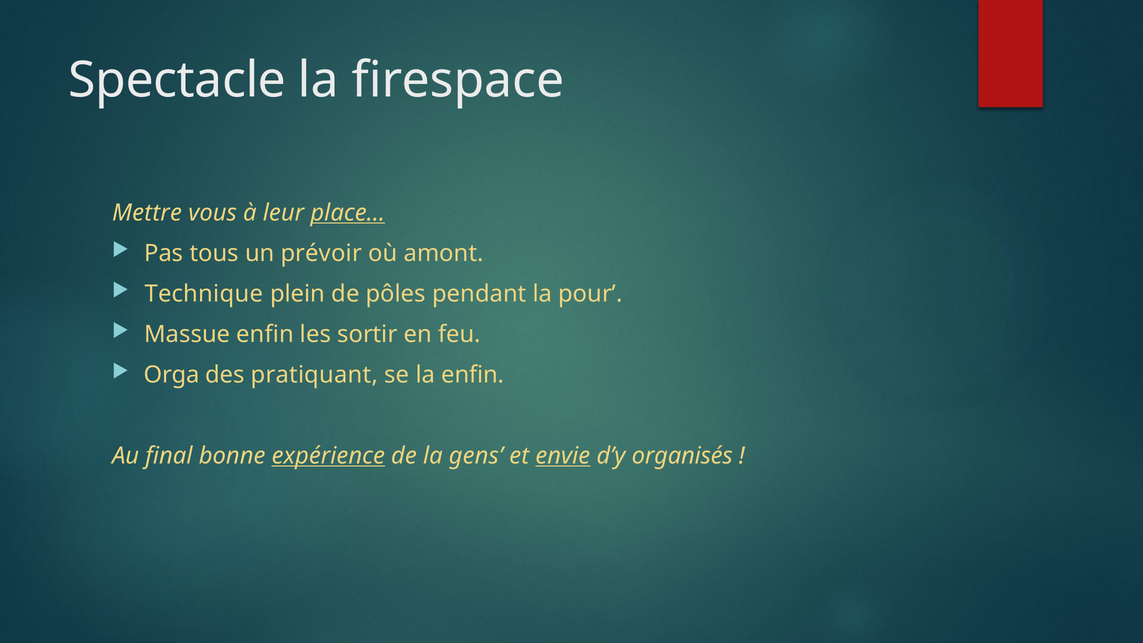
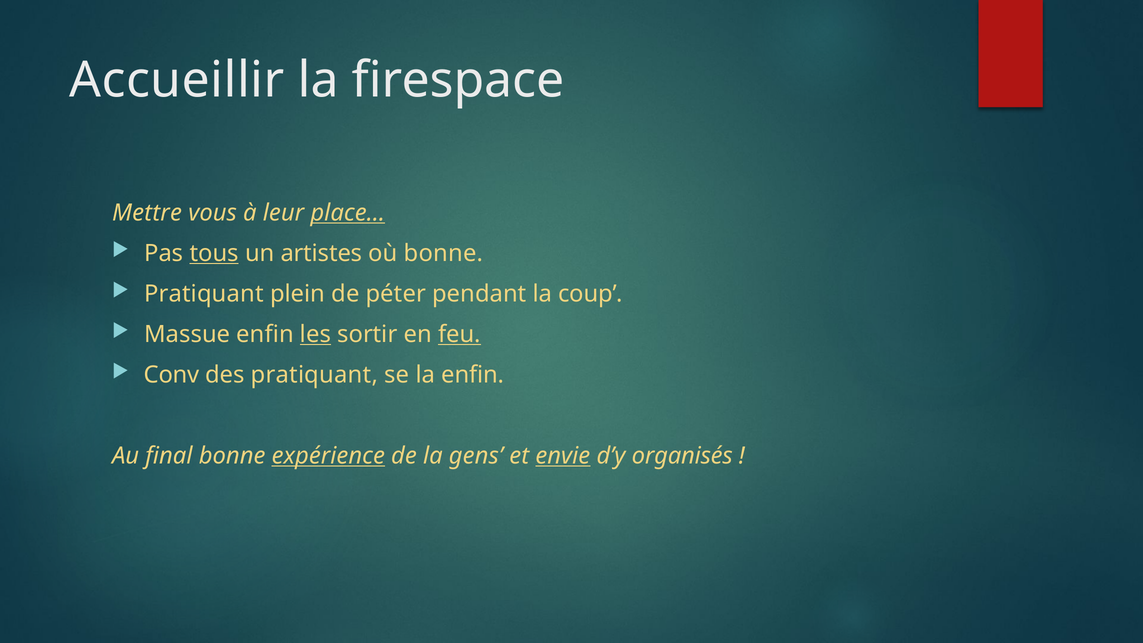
Spectacle: Spectacle -> Accueillir
tous underline: none -> present
prévoir: prévoir -> artistes
où amont: amont -> bonne
Technique at (204, 294): Technique -> Pratiquant
pôles: pôles -> péter
pour: pour -> coup
les underline: none -> present
feu underline: none -> present
Orga: Orga -> Conv
